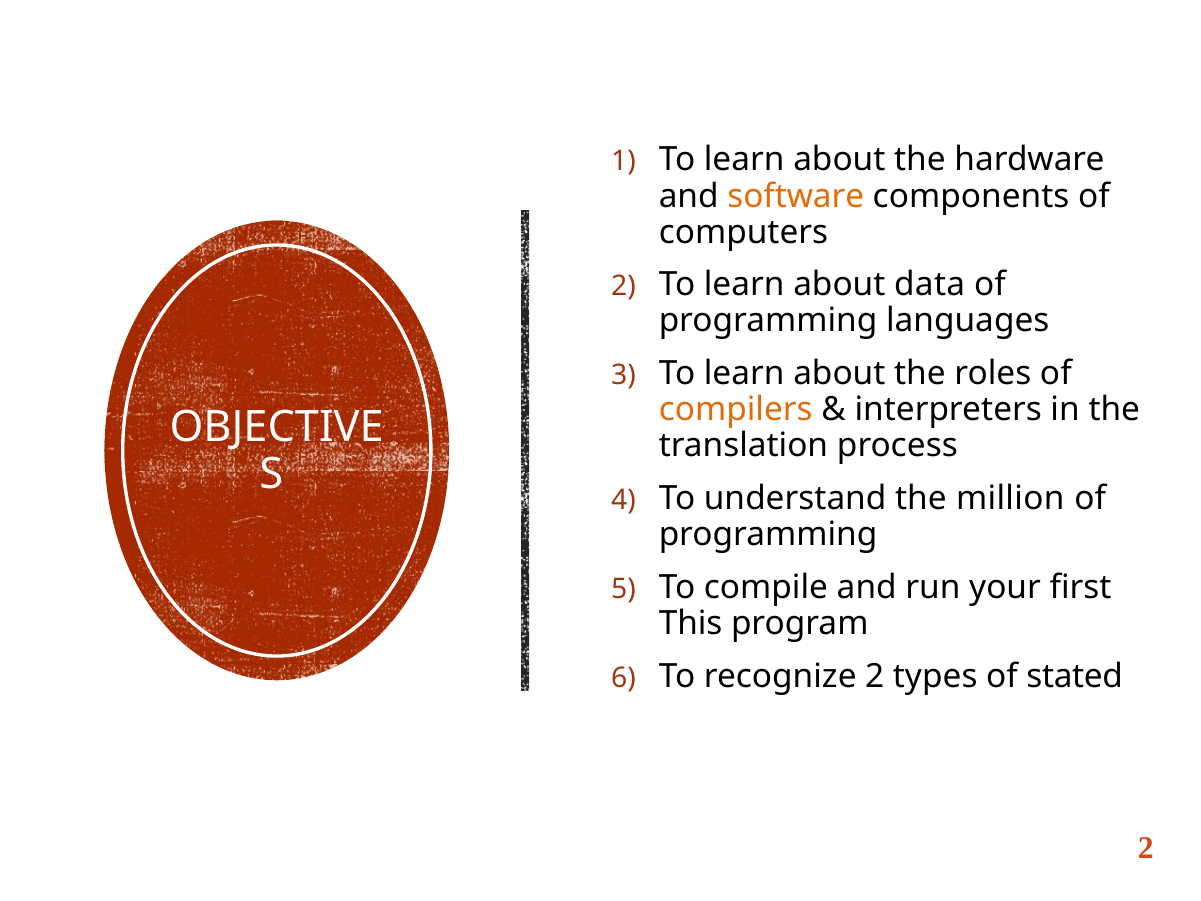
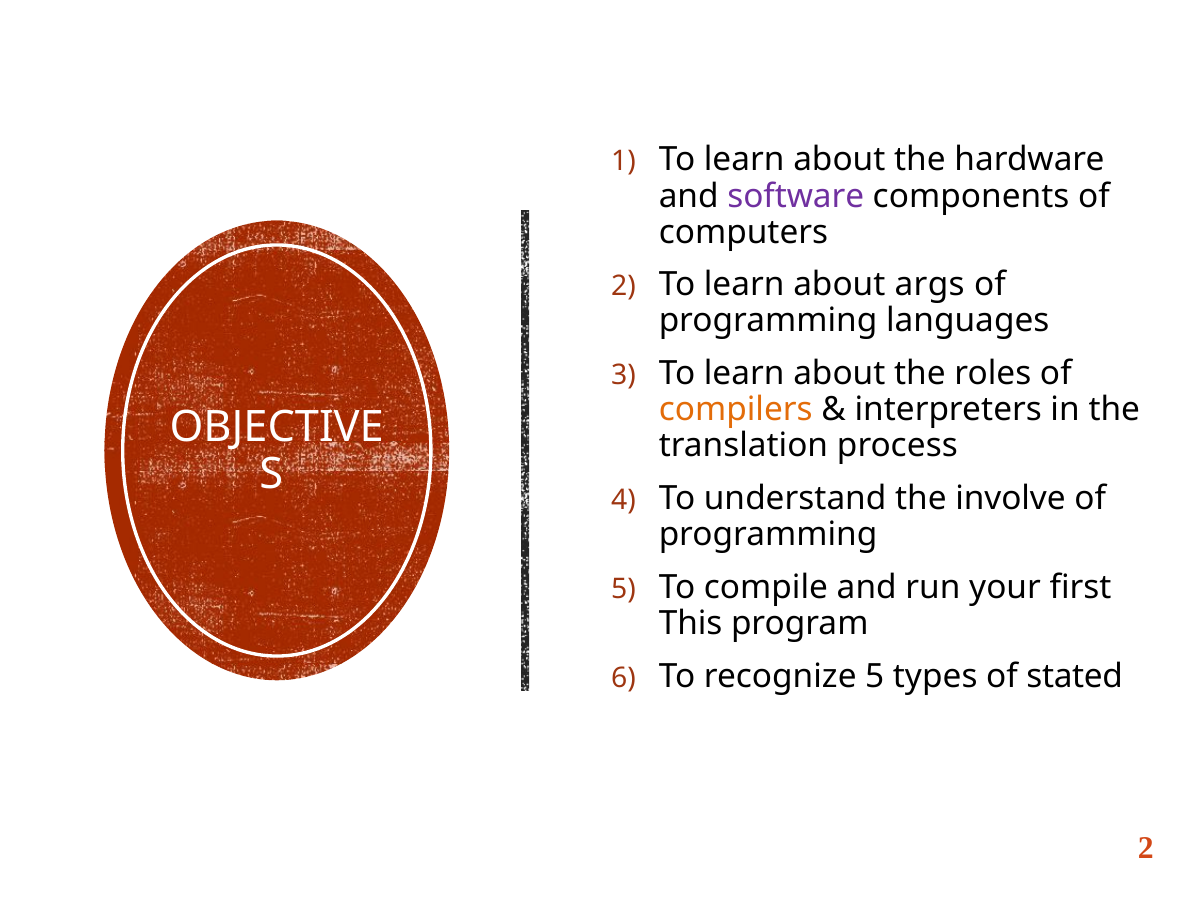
software colour: orange -> purple
data: data -> args
million: million -> involve
recognize 2: 2 -> 5
